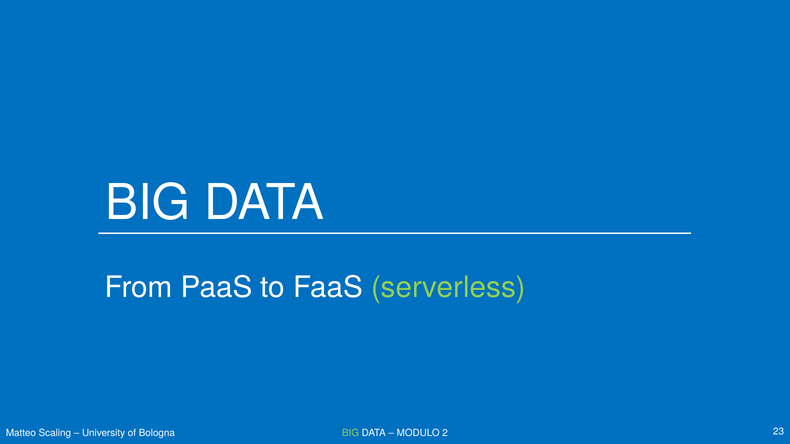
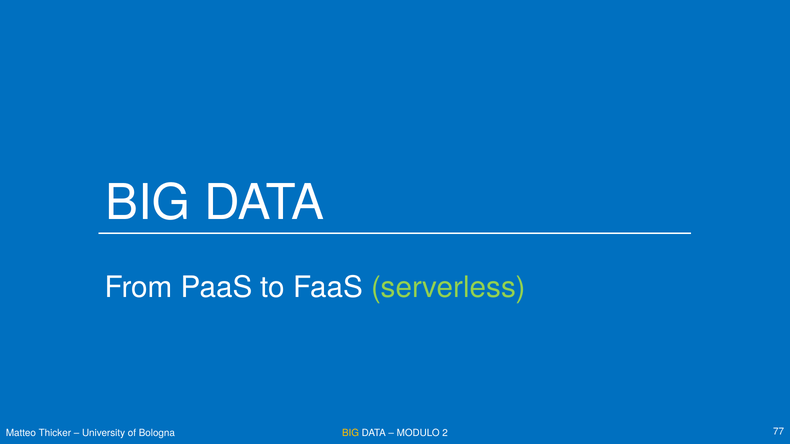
Scaling: Scaling -> Thicker
BIG at (350, 433) colour: light green -> yellow
23: 23 -> 77
